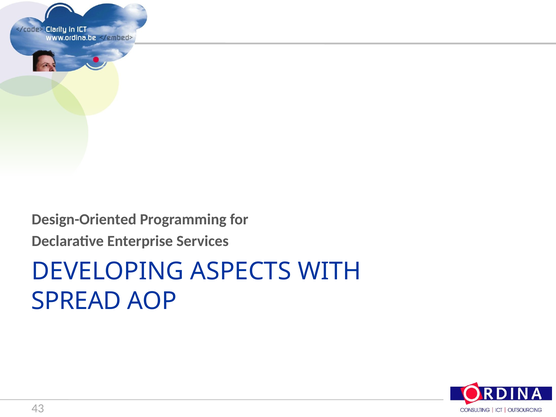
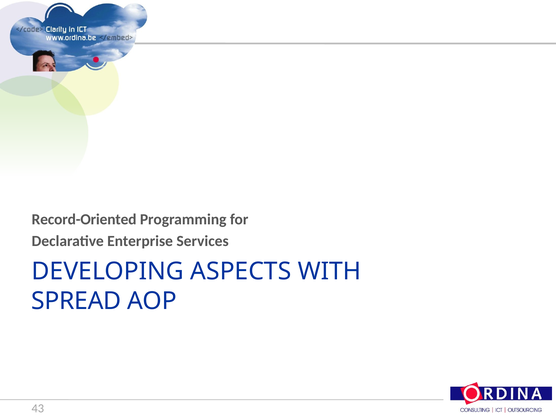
Design-Oriented: Design-Oriented -> Record-Oriented
